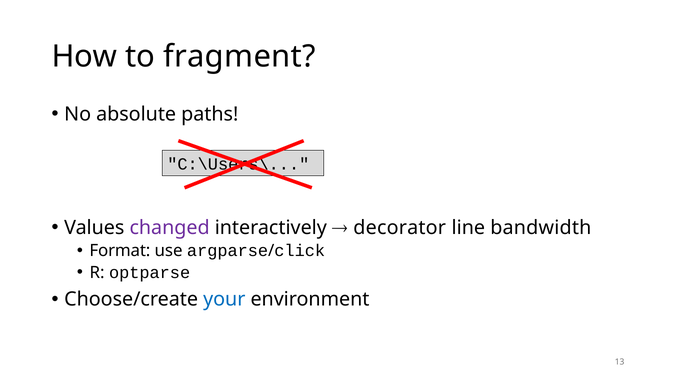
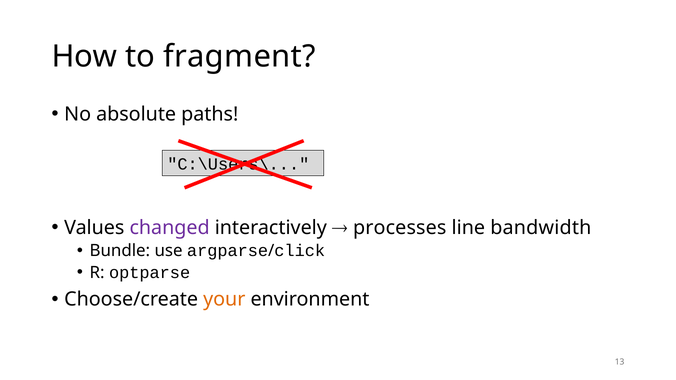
decorator: decorator -> processes
Format: Format -> Bundle
your colour: blue -> orange
